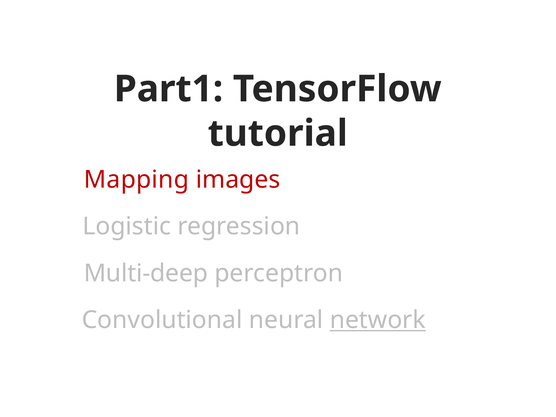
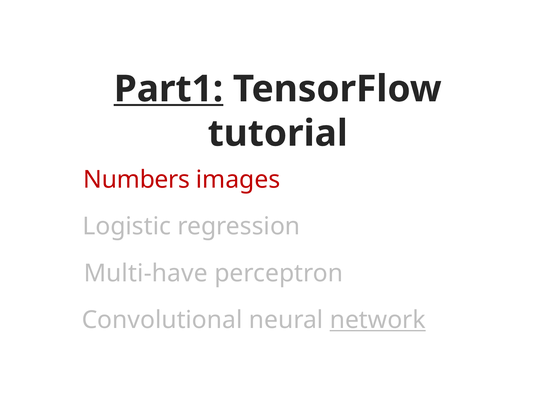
Part1 underline: none -> present
Mapping: Mapping -> Numbers
Multi-deep: Multi-deep -> Multi-have
